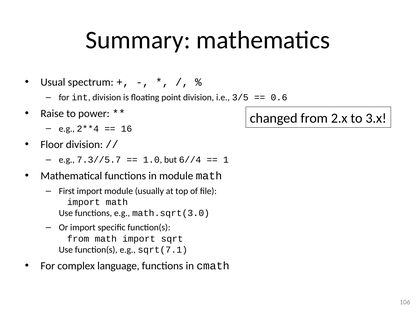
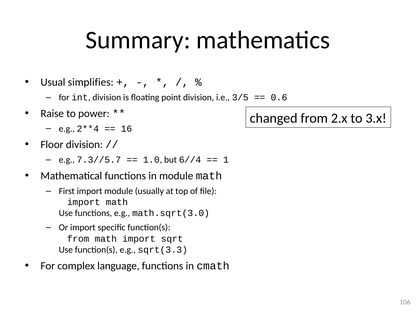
spectrum: spectrum -> simplifies
sqrt(7.1: sqrt(7.1 -> sqrt(3.3
